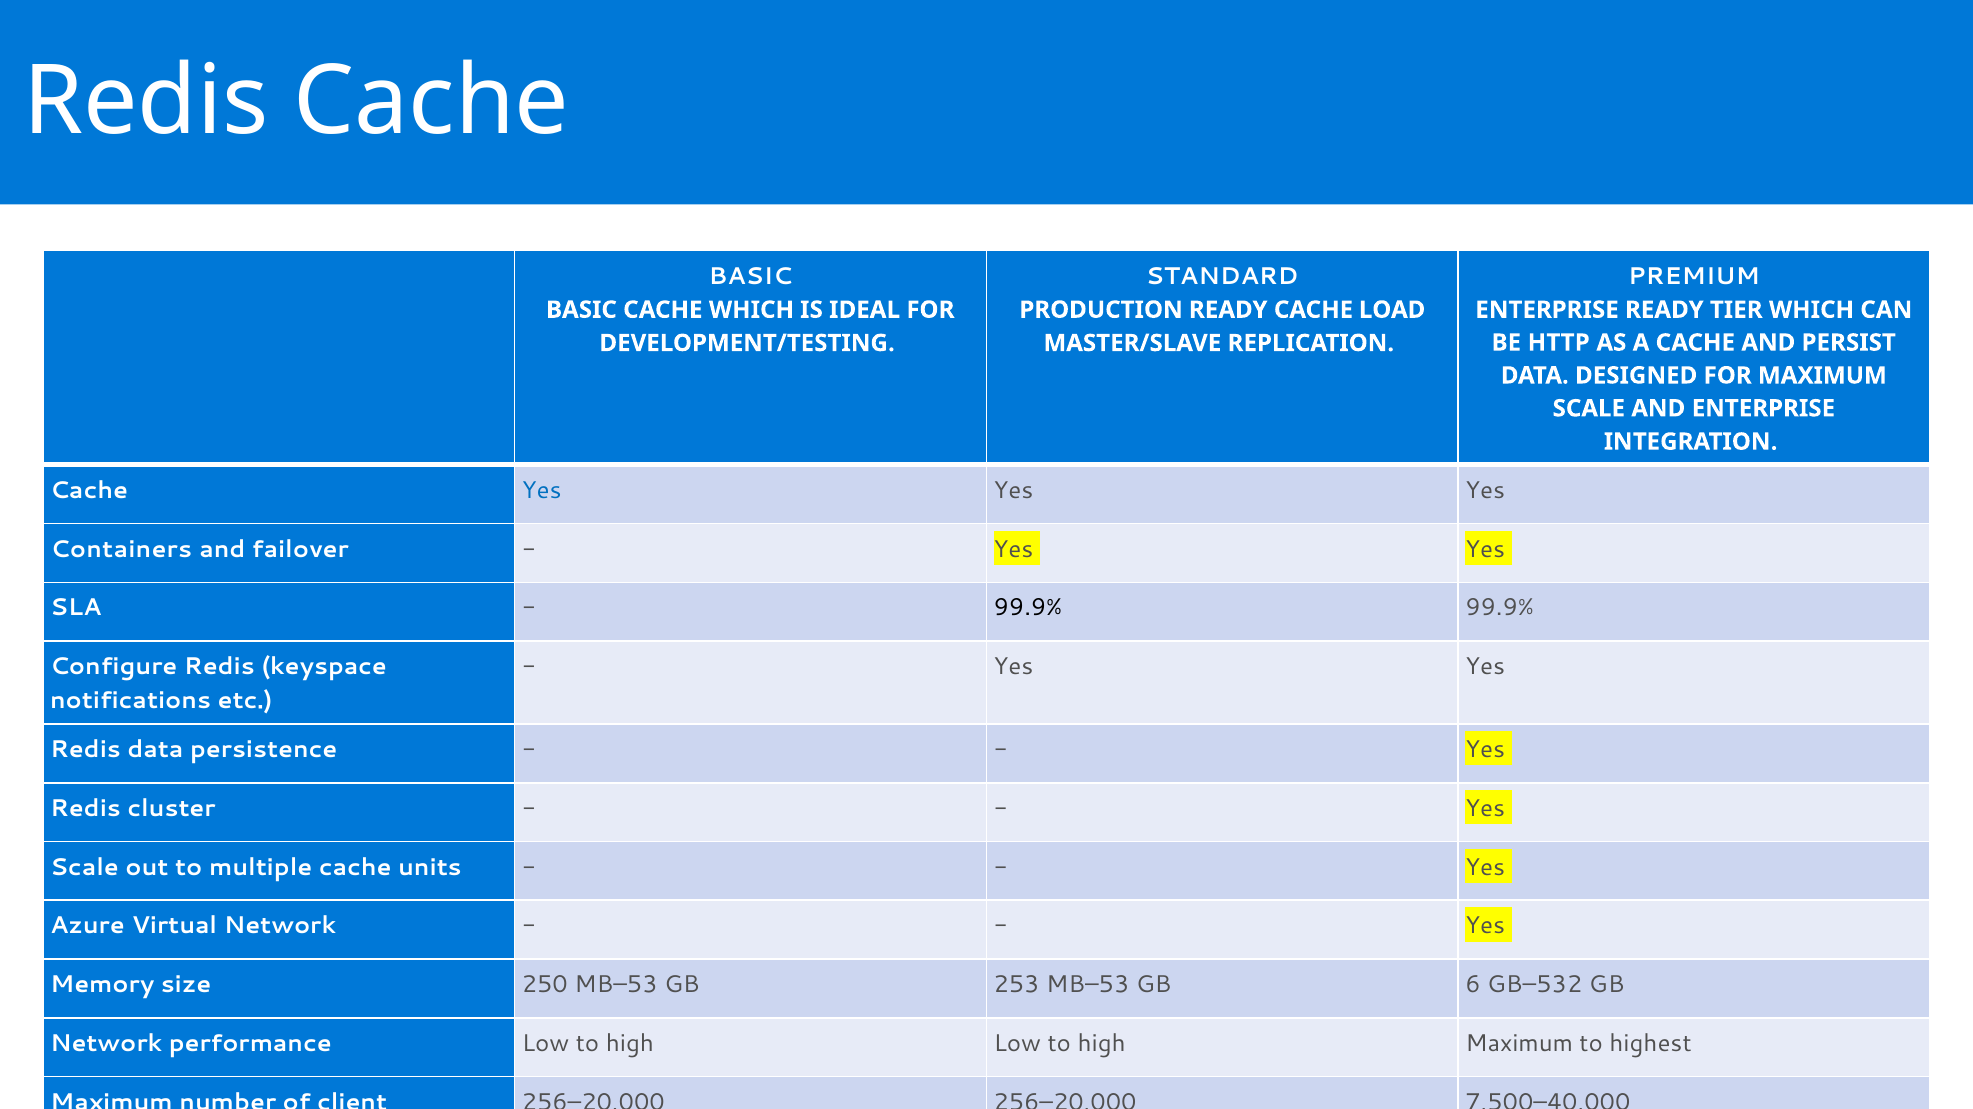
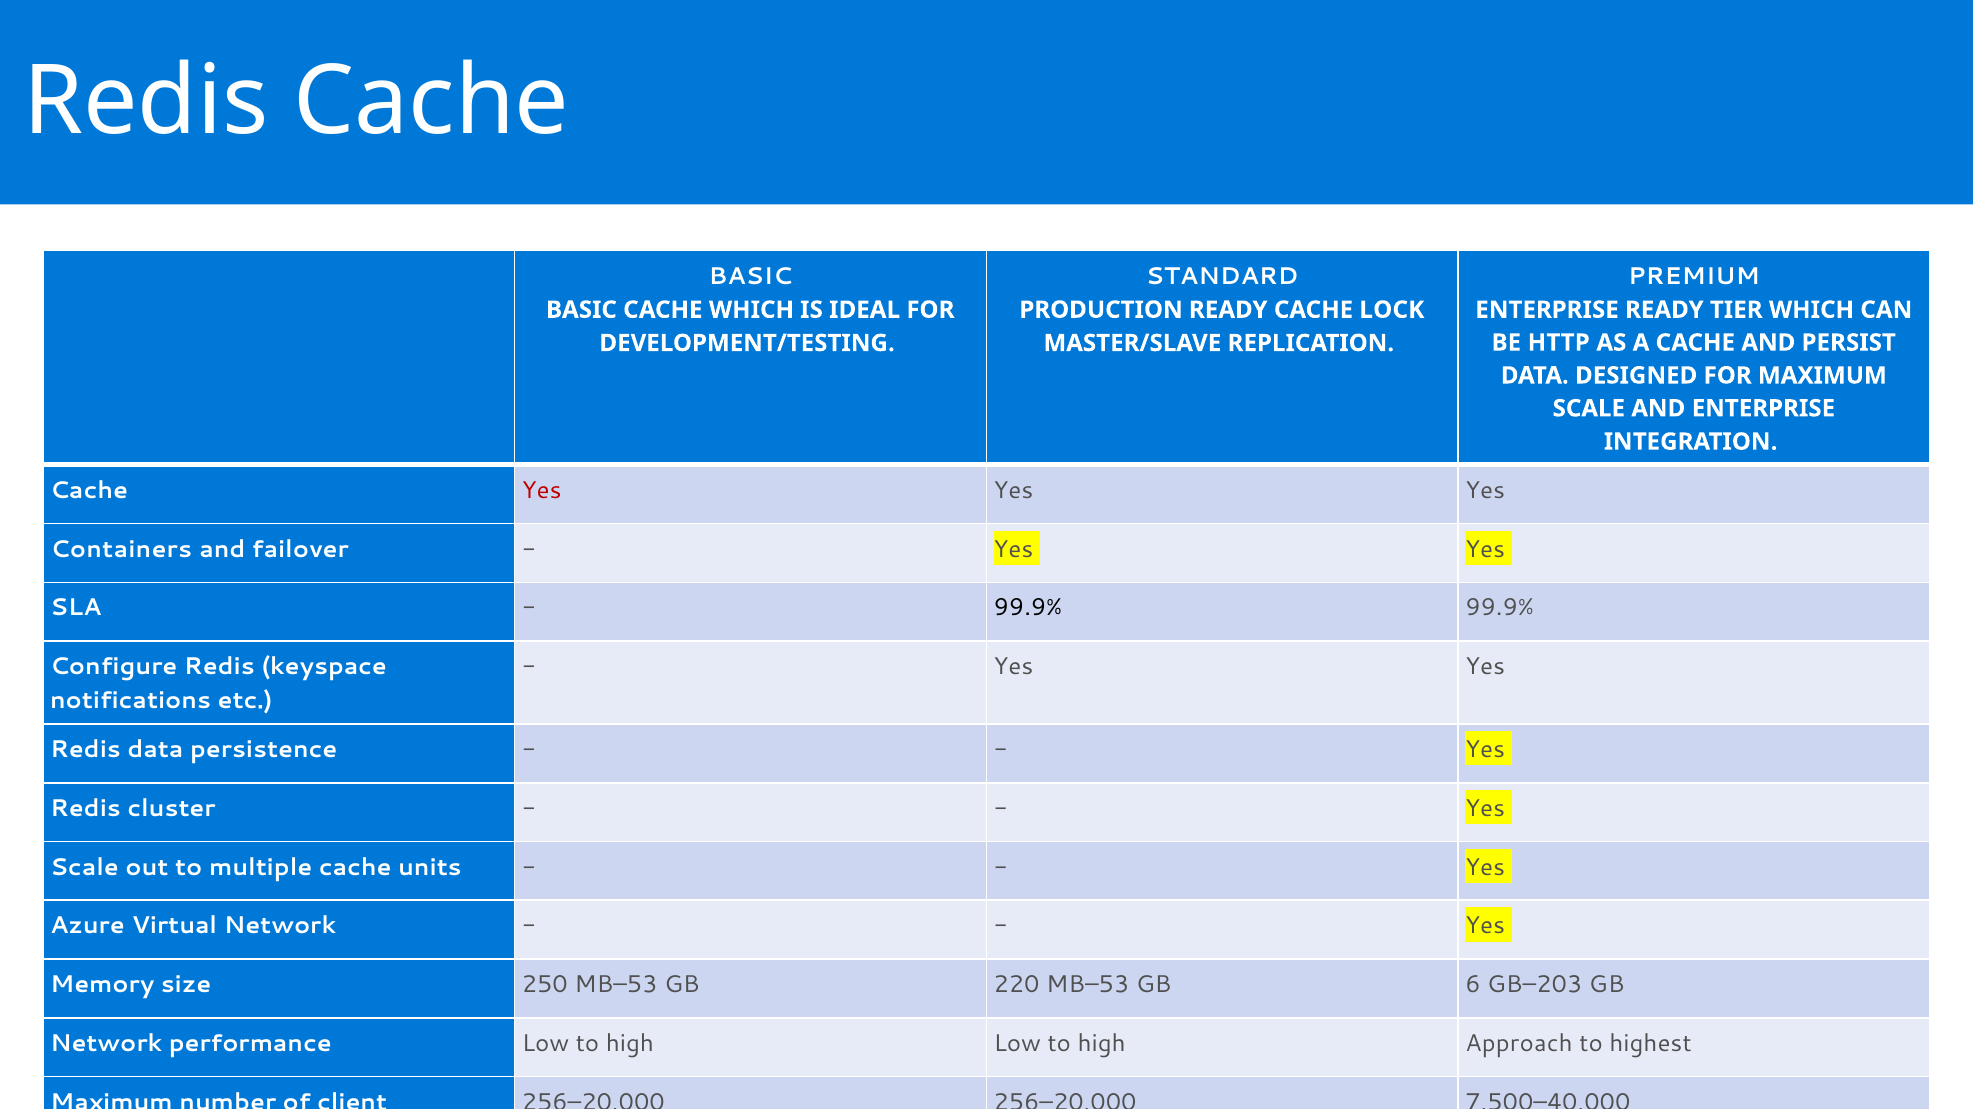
LOAD: LOAD -> LOCK
Yes at (542, 491) colour: blue -> red
253: 253 -> 220
GB–532: GB–532 -> GB–203
high Maximum: Maximum -> Approach
